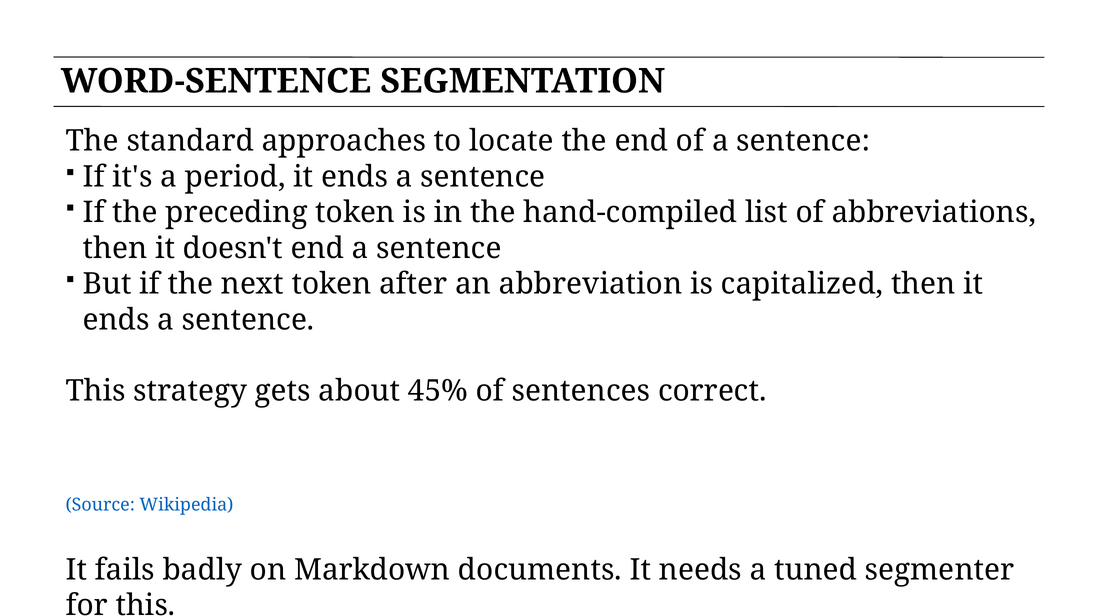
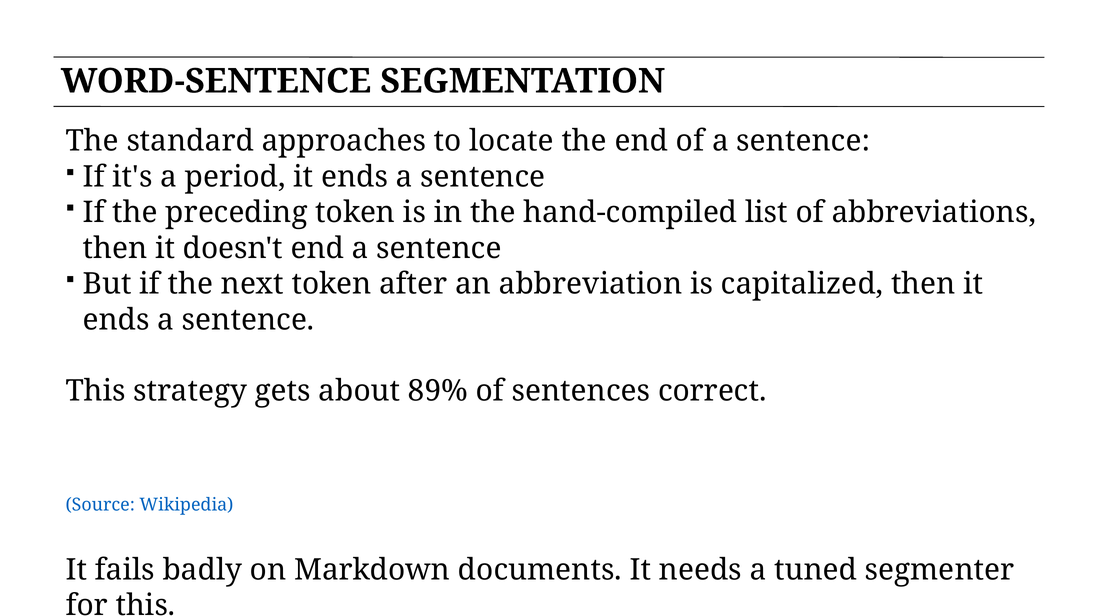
45%: 45% -> 89%
